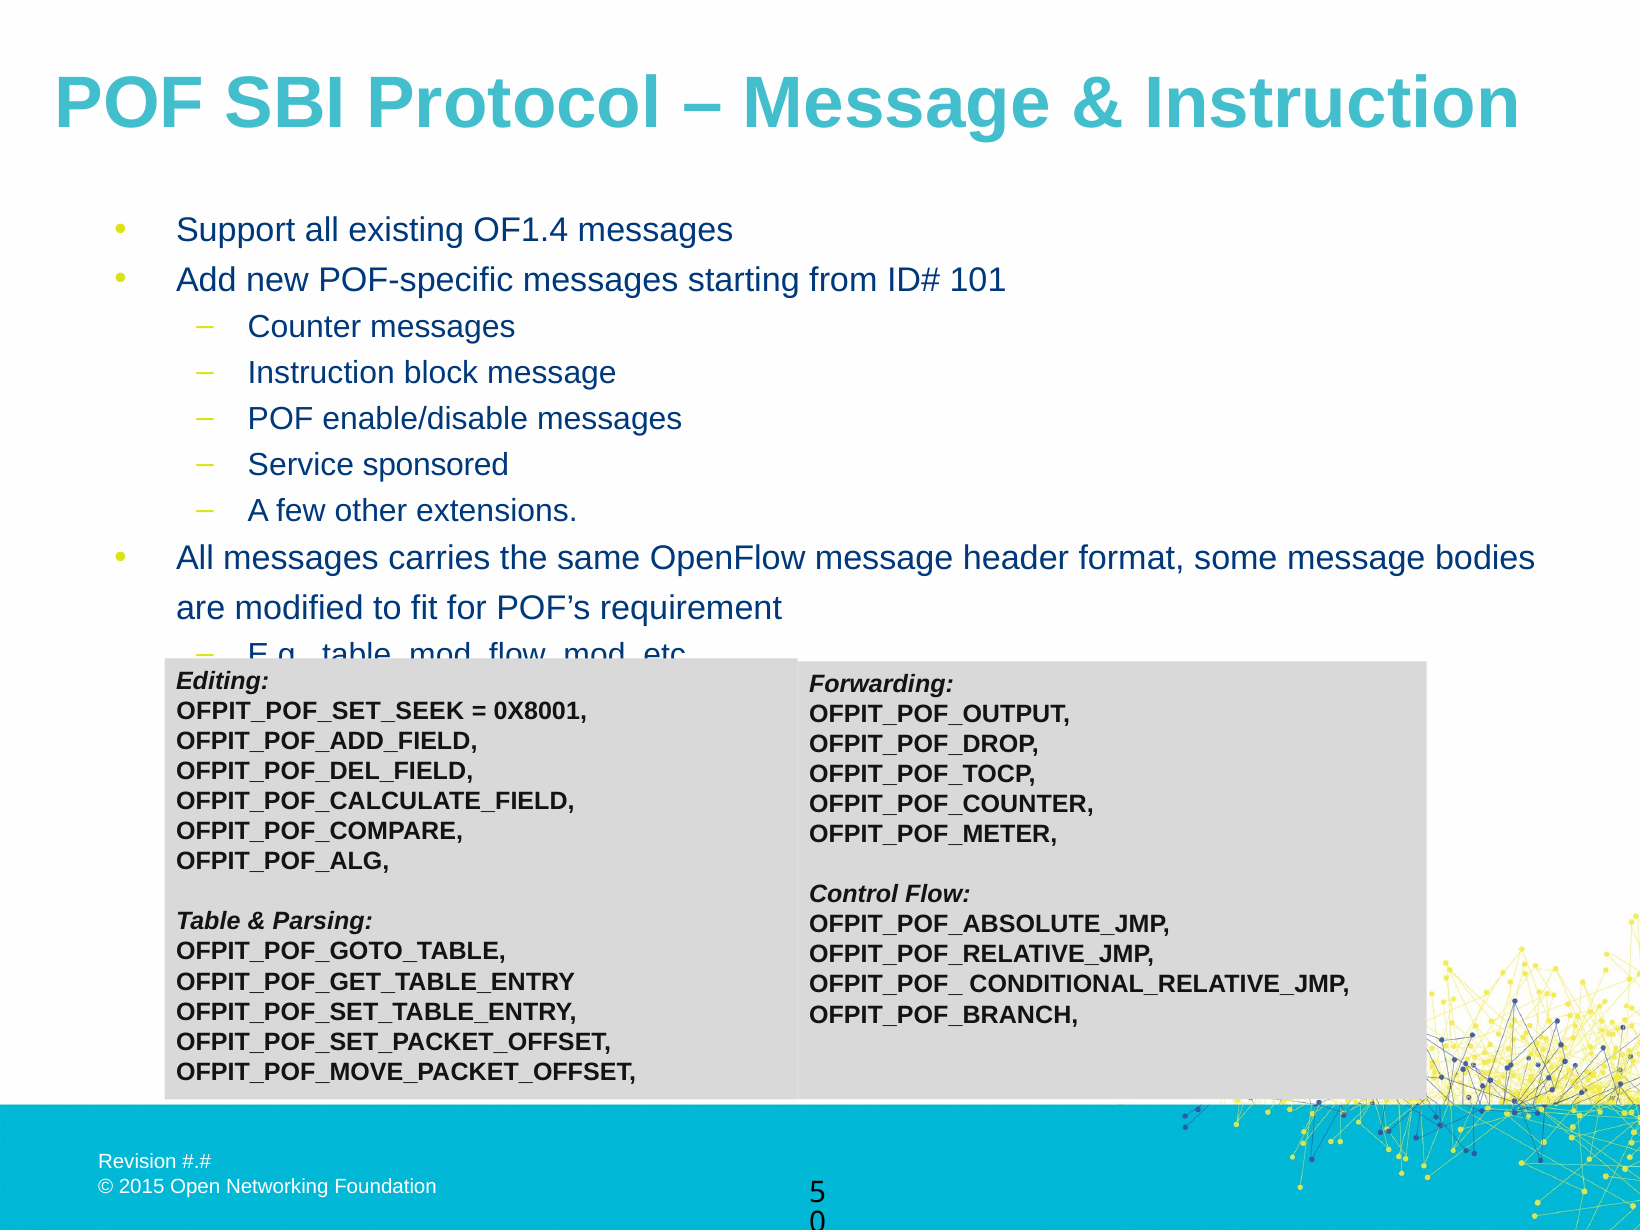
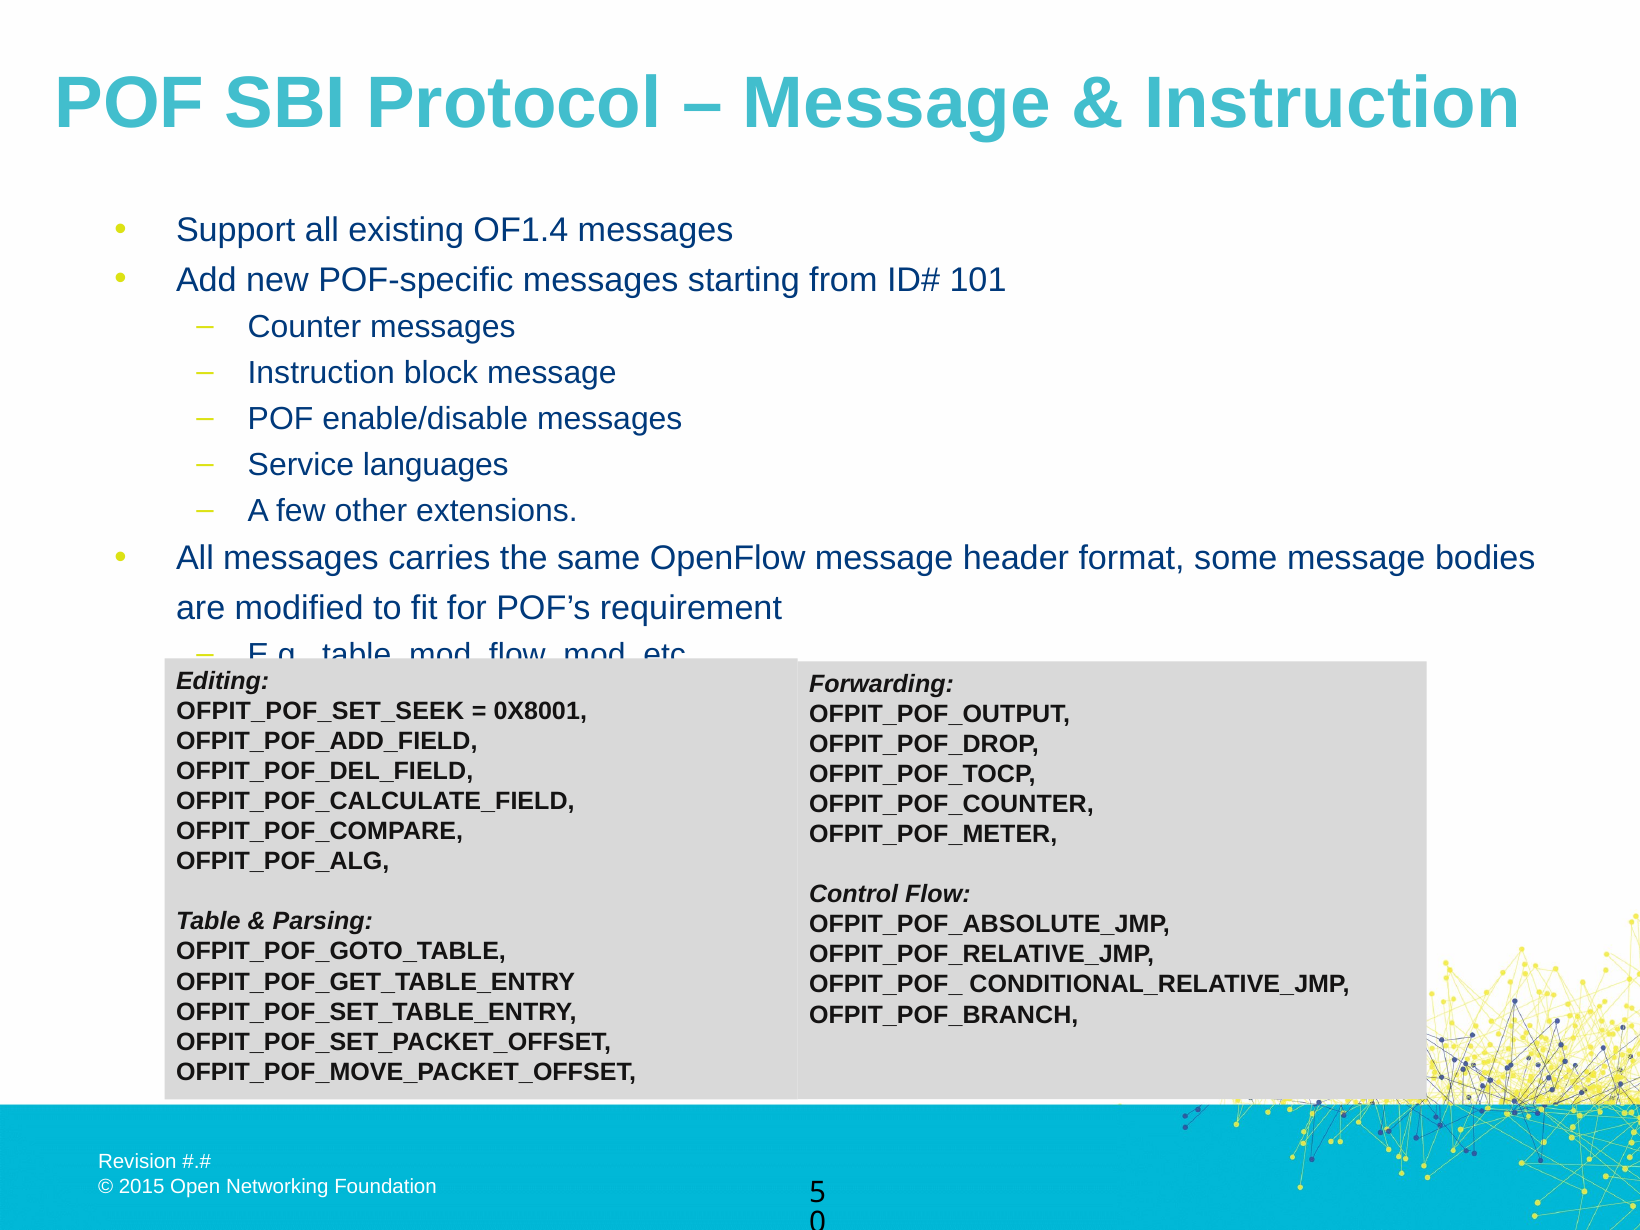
sponsored: sponsored -> languages
